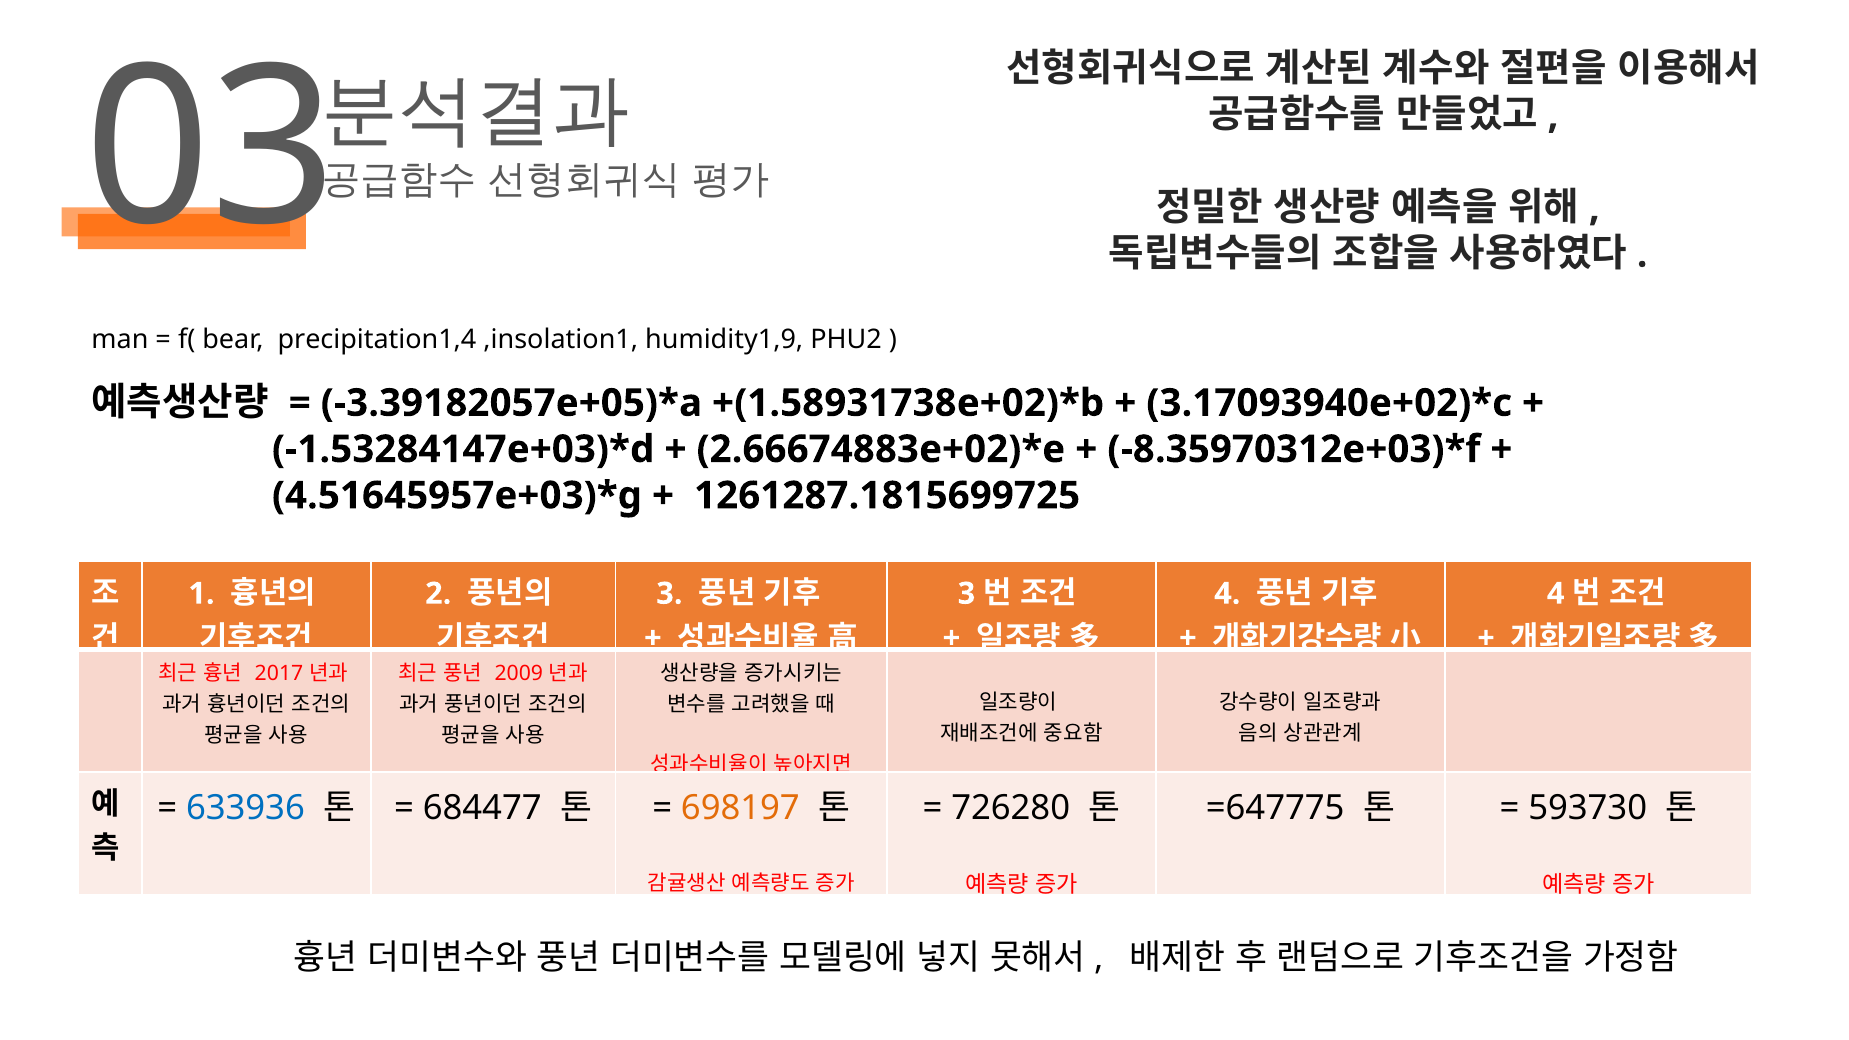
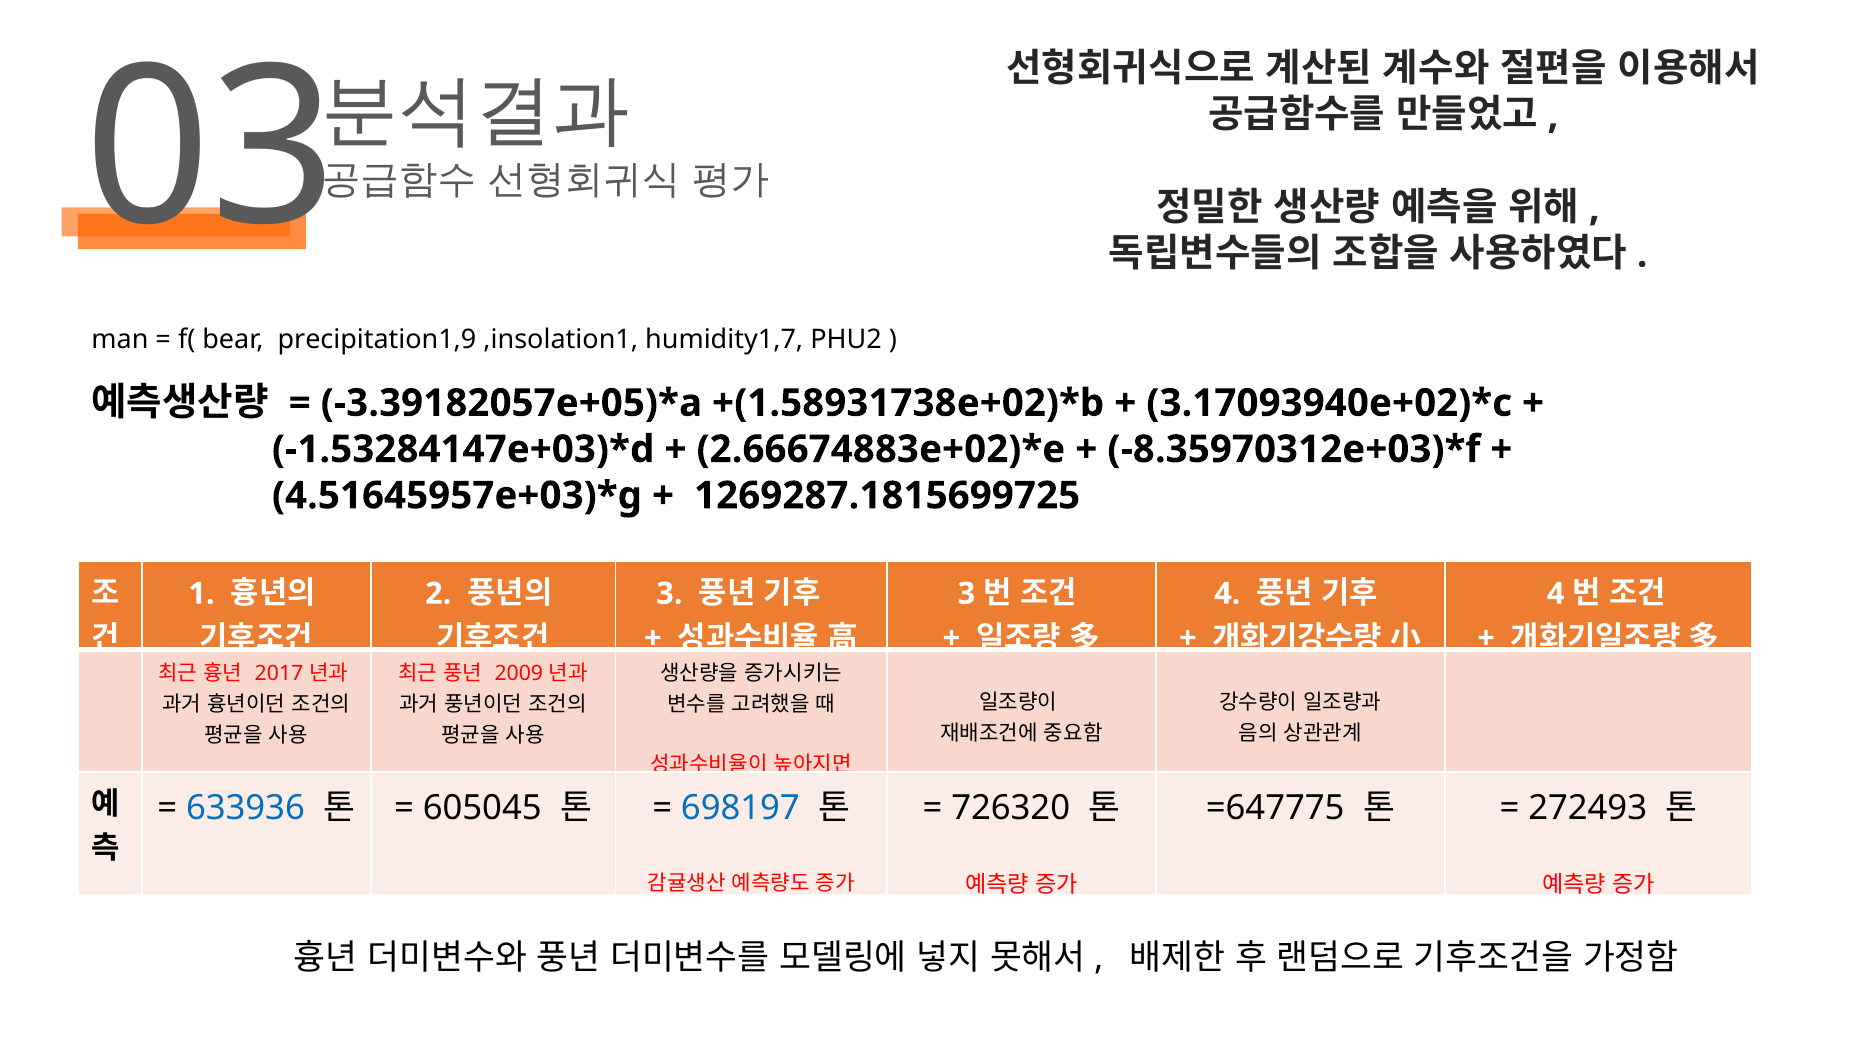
precipitation1,4: precipitation1,4 -> precipitation1,9
humidity1,9: humidity1,9 -> humidity1,7
1261287.1815699725: 1261287.1815699725 -> 1269287.1815699725
684477: 684477 -> 605045
698197 colour: orange -> blue
726280: 726280 -> 726320
593730: 593730 -> 272493
